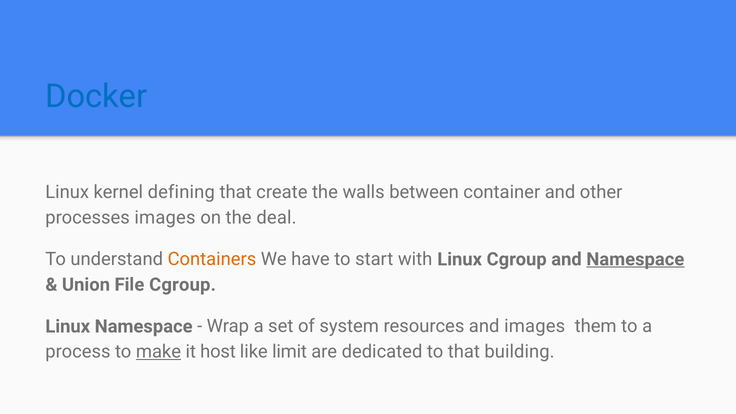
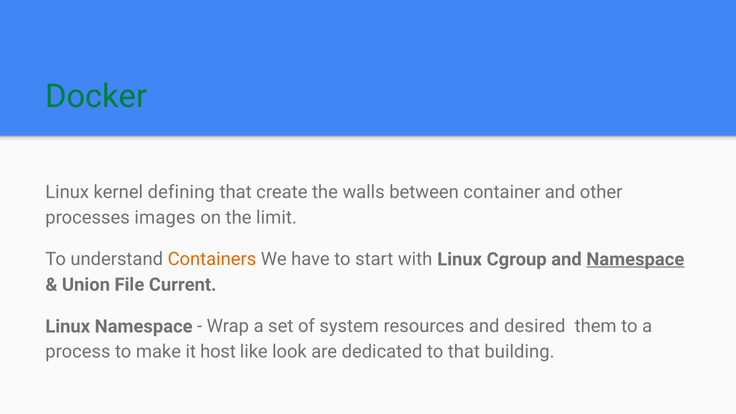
Docker colour: blue -> green
deal: deal -> limit
File Cgroup: Cgroup -> Current
and images: images -> desired
make underline: present -> none
limit: limit -> look
